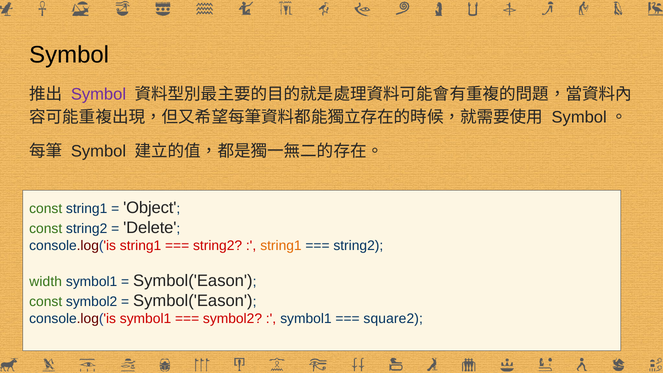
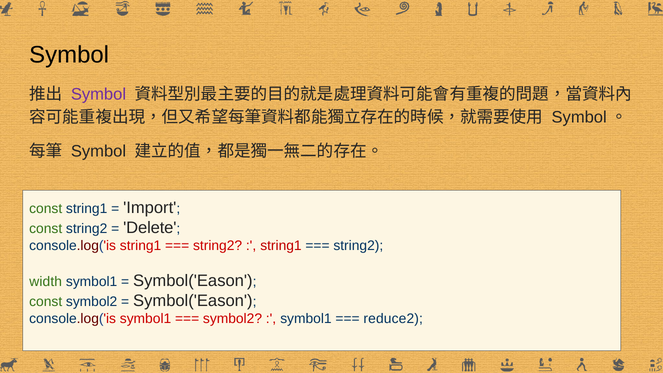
Object: Object -> Import
string1 at (281, 246) colour: orange -> red
square2: square2 -> reduce2
